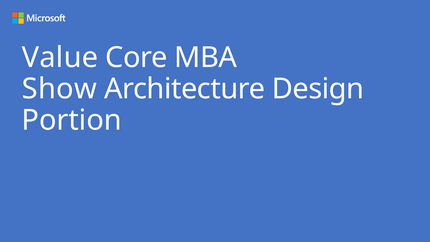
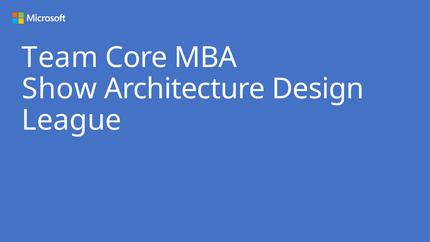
Value: Value -> Team
Portion: Portion -> League
